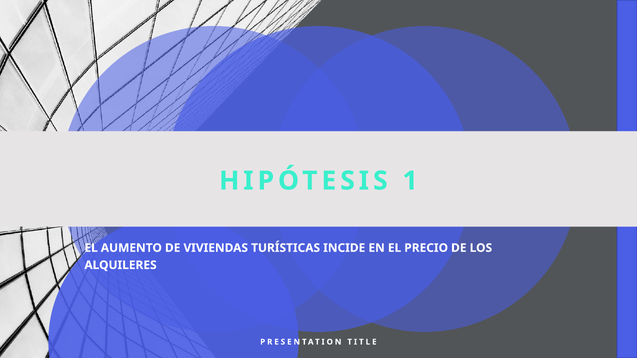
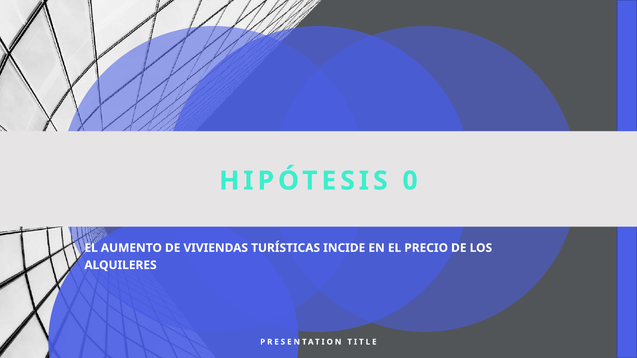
1: 1 -> 0
